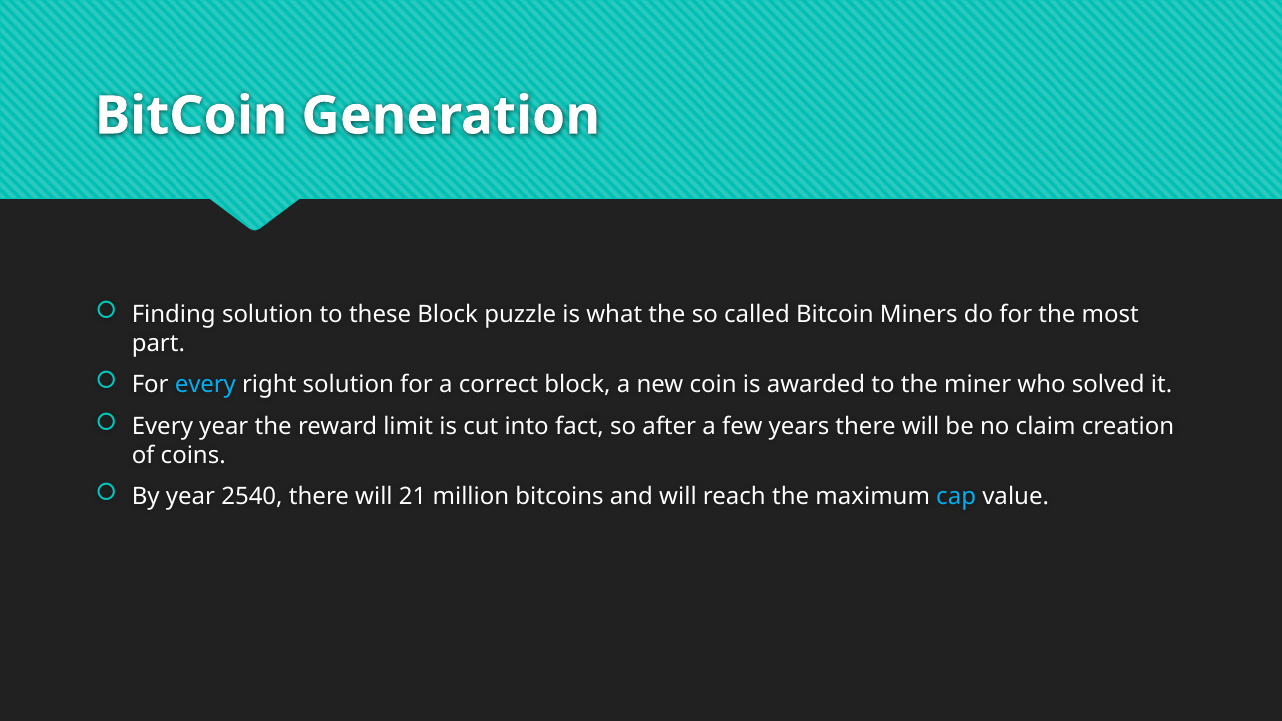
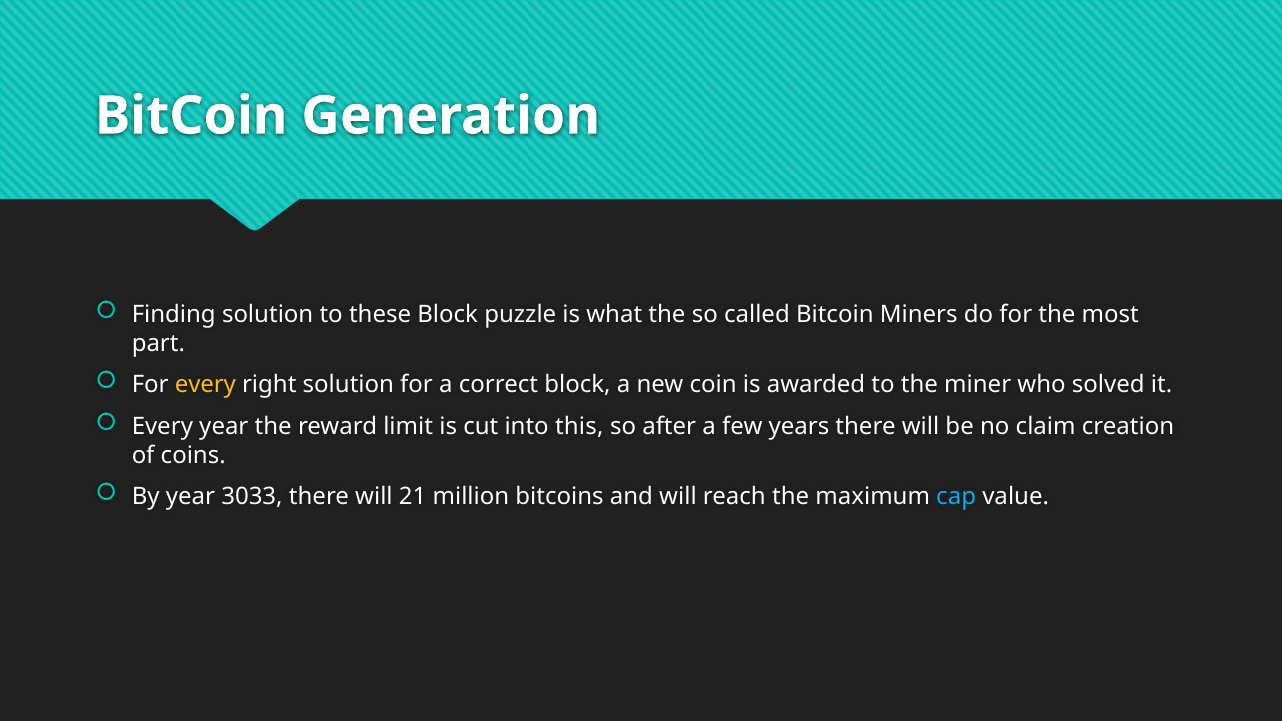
every at (205, 385) colour: light blue -> yellow
fact: fact -> this
2540: 2540 -> 3033
